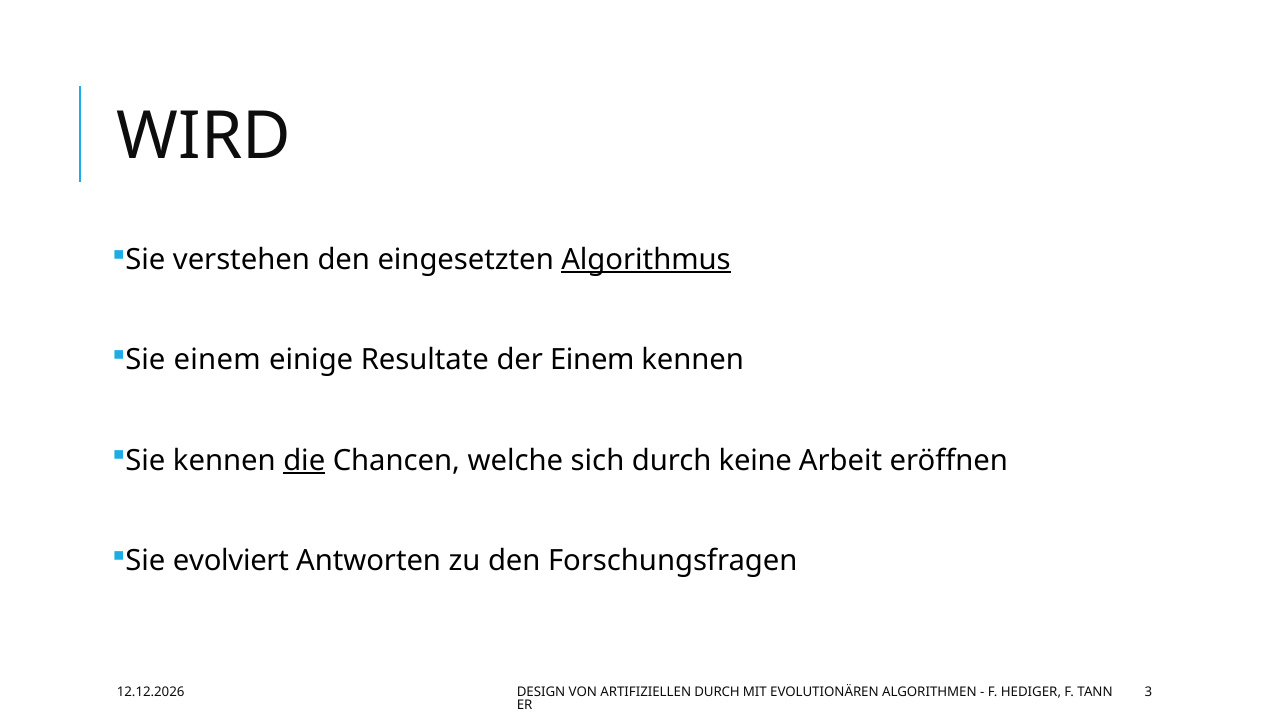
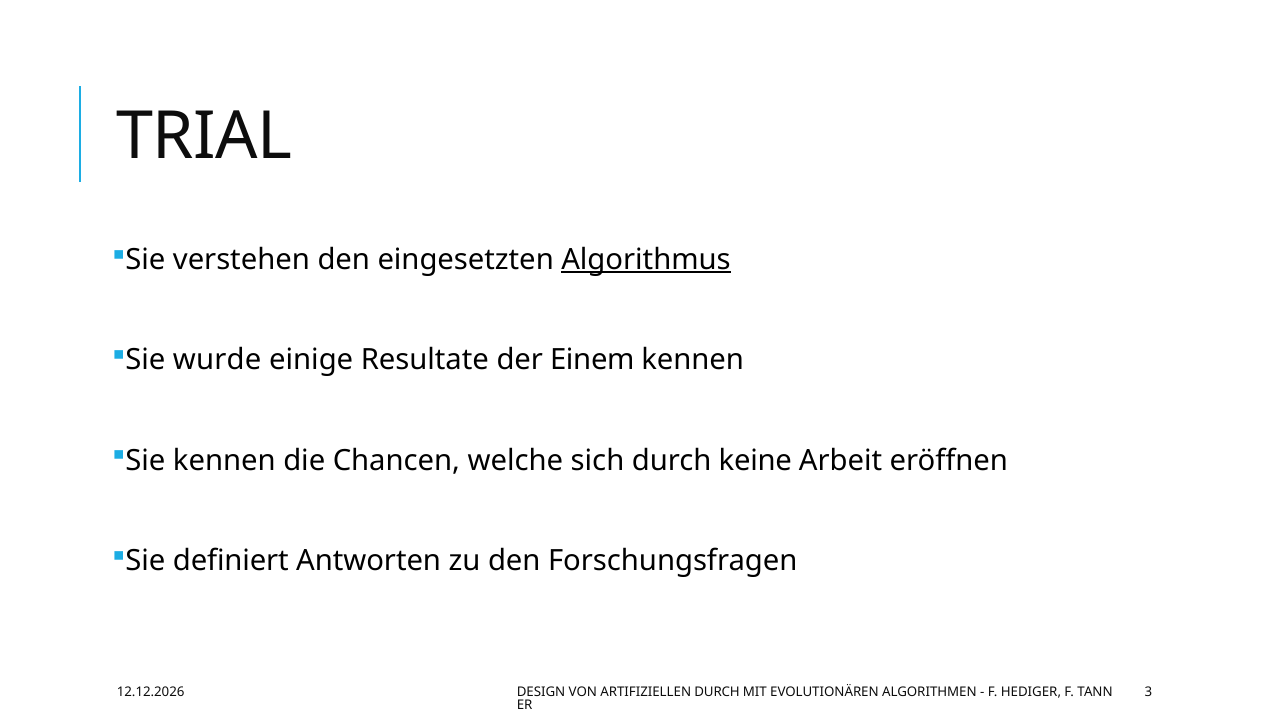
WIRD: WIRD -> TRIAL
Sie einem: einem -> wurde
die underline: present -> none
evolviert: evolviert -> definiert
